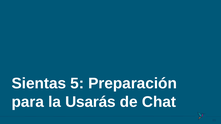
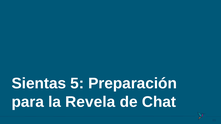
Usarás: Usarás -> Revela
